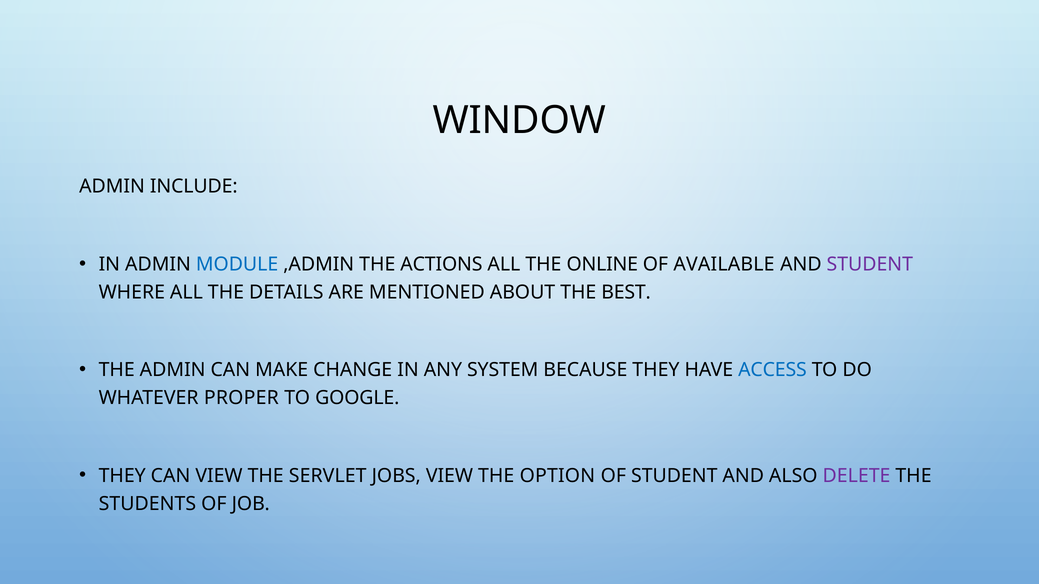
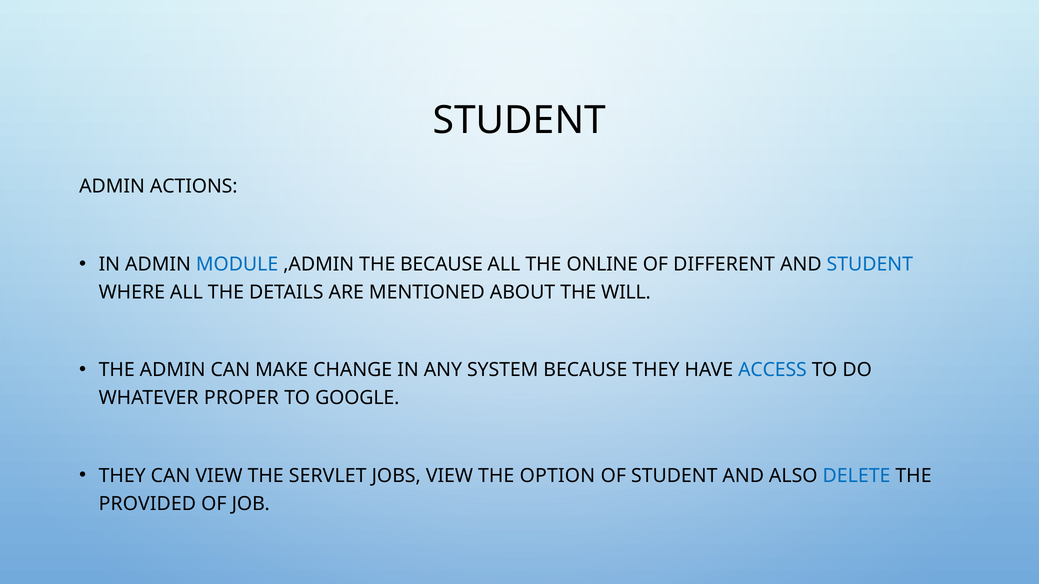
WINDOW at (519, 120): WINDOW -> STUDENT
INCLUDE: INCLUDE -> ACTIONS
THE ACTIONS: ACTIONS -> BECAUSE
AVAILABLE: AVAILABLE -> DIFFERENT
STUDENT at (870, 264) colour: purple -> blue
BEST: BEST -> WILL
DELETE colour: purple -> blue
STUDENTS: STUDENTS -> PROVIDED
